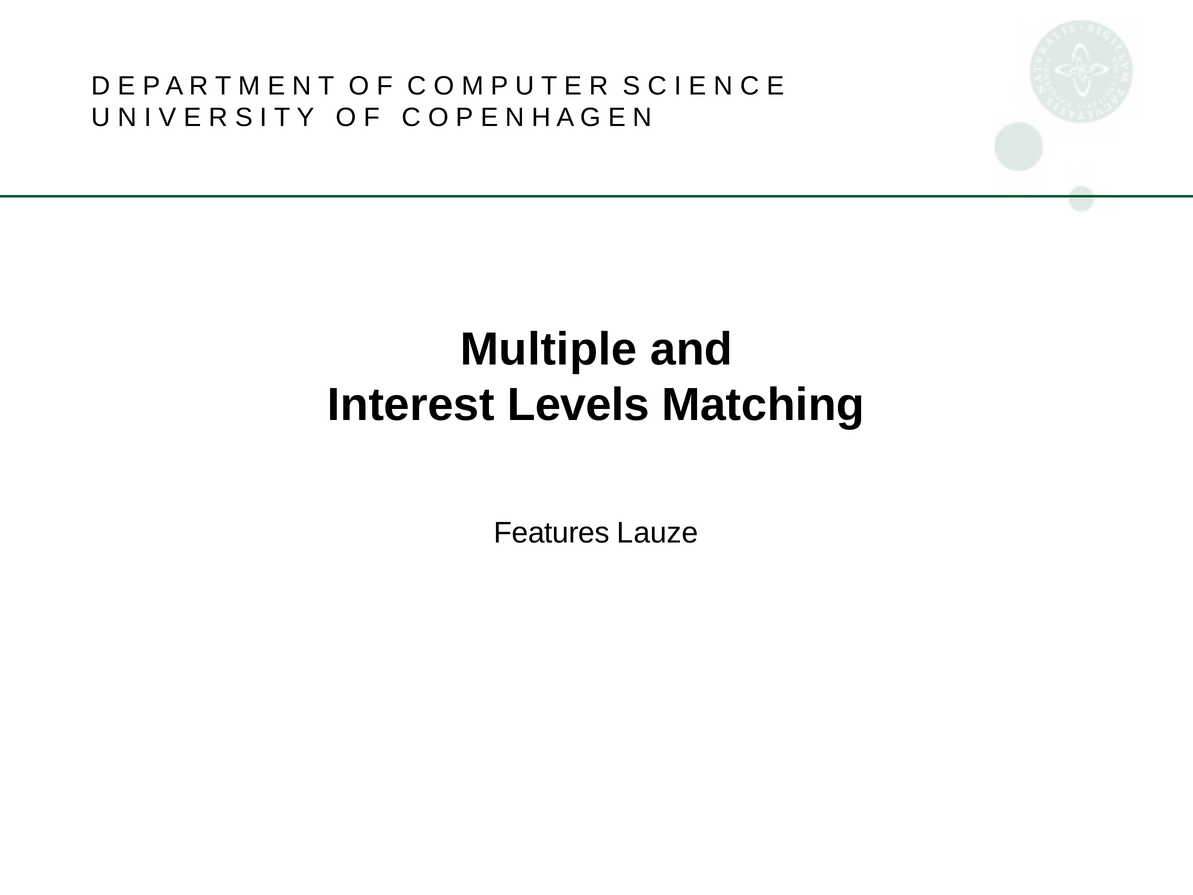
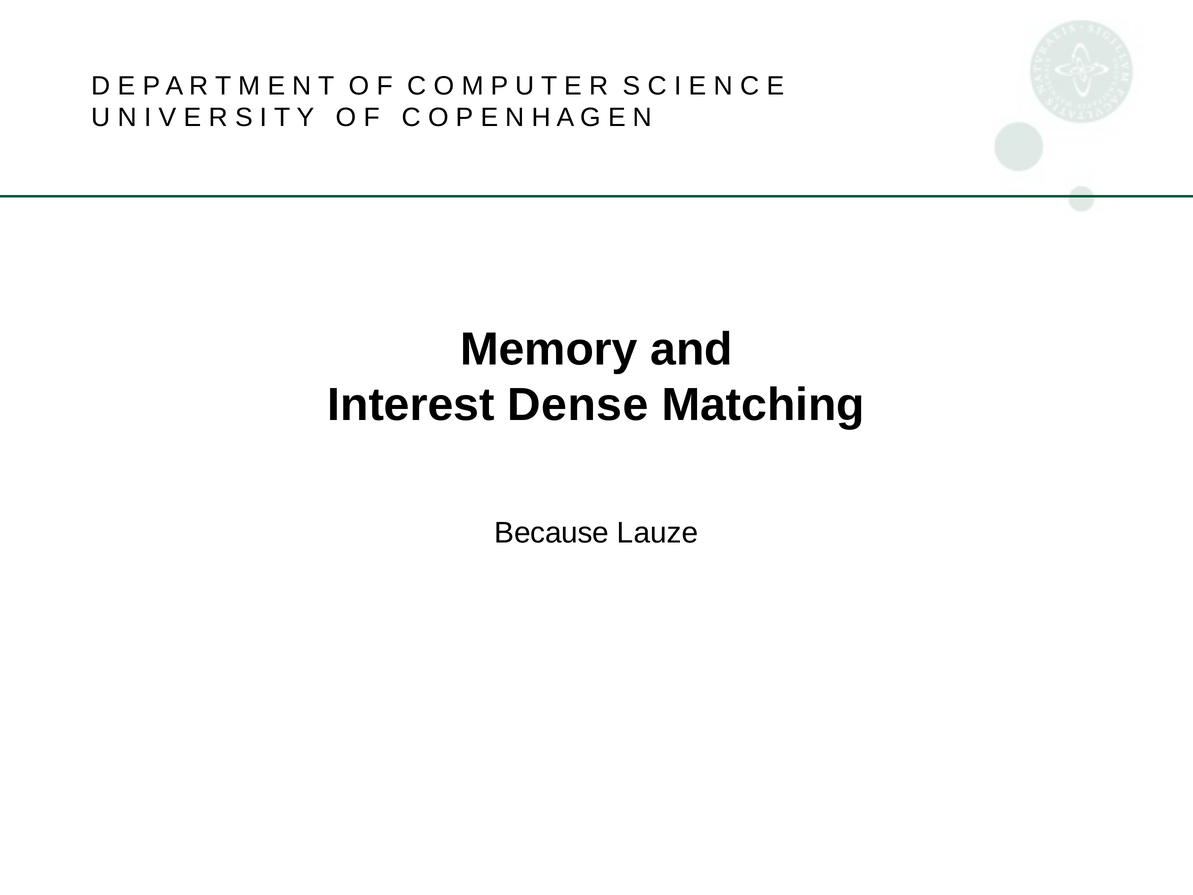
Multiple: Multiple -> Memory
Levels: Levels -> Dense
Features: Features -> Because
